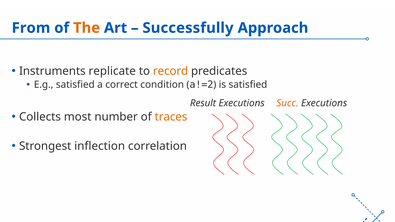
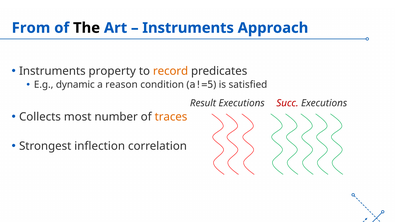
The colour: orange -> black
Successfully at (188, 28): Successfully -> Instruments
replicate: replicate -> property
E.g satisfied: satisfied -> dynamic
correct: correct -> reason
a!=2: a!=2 -> a!=5
Succ colour: orange -> red
